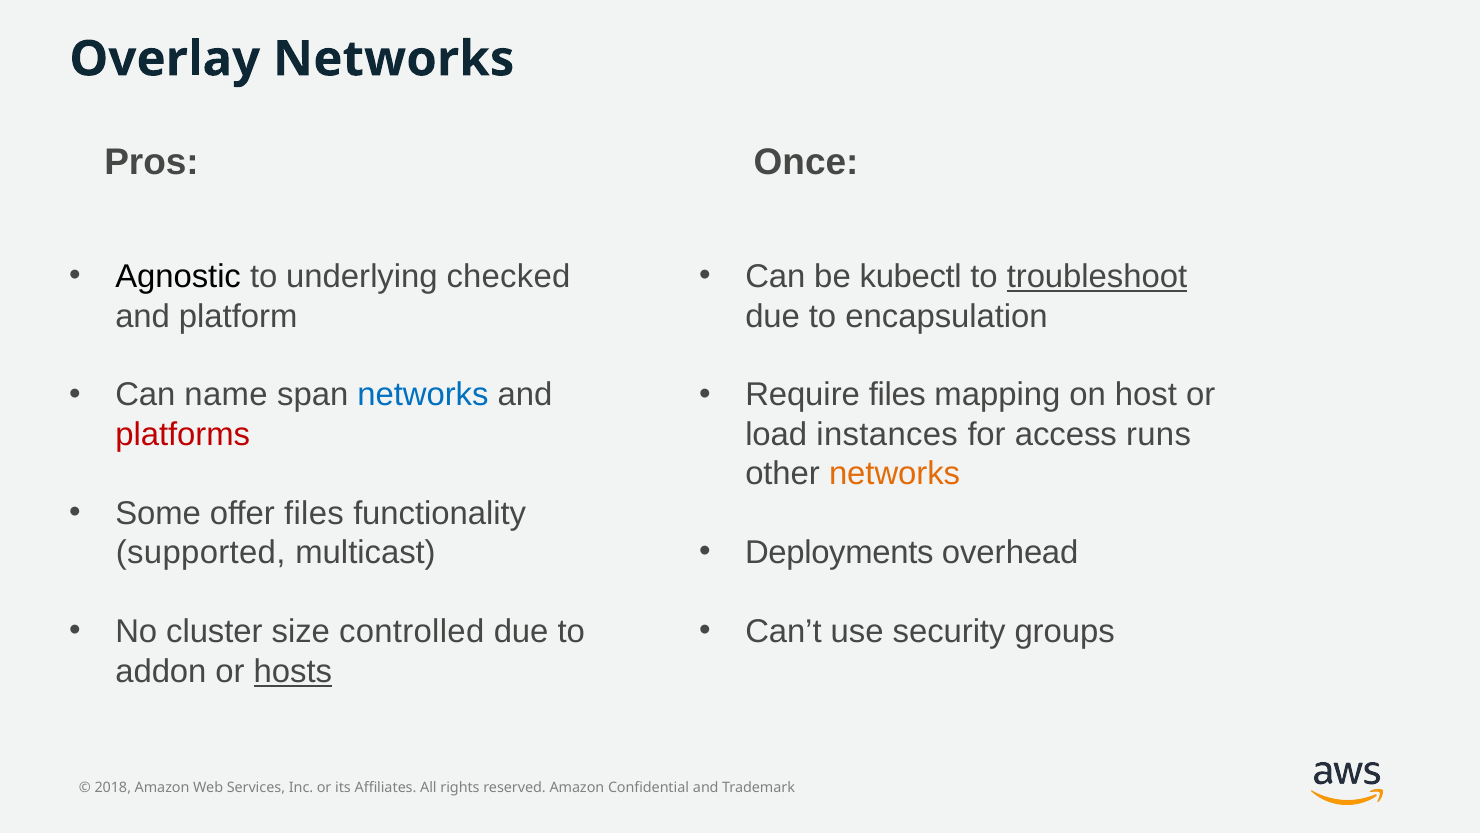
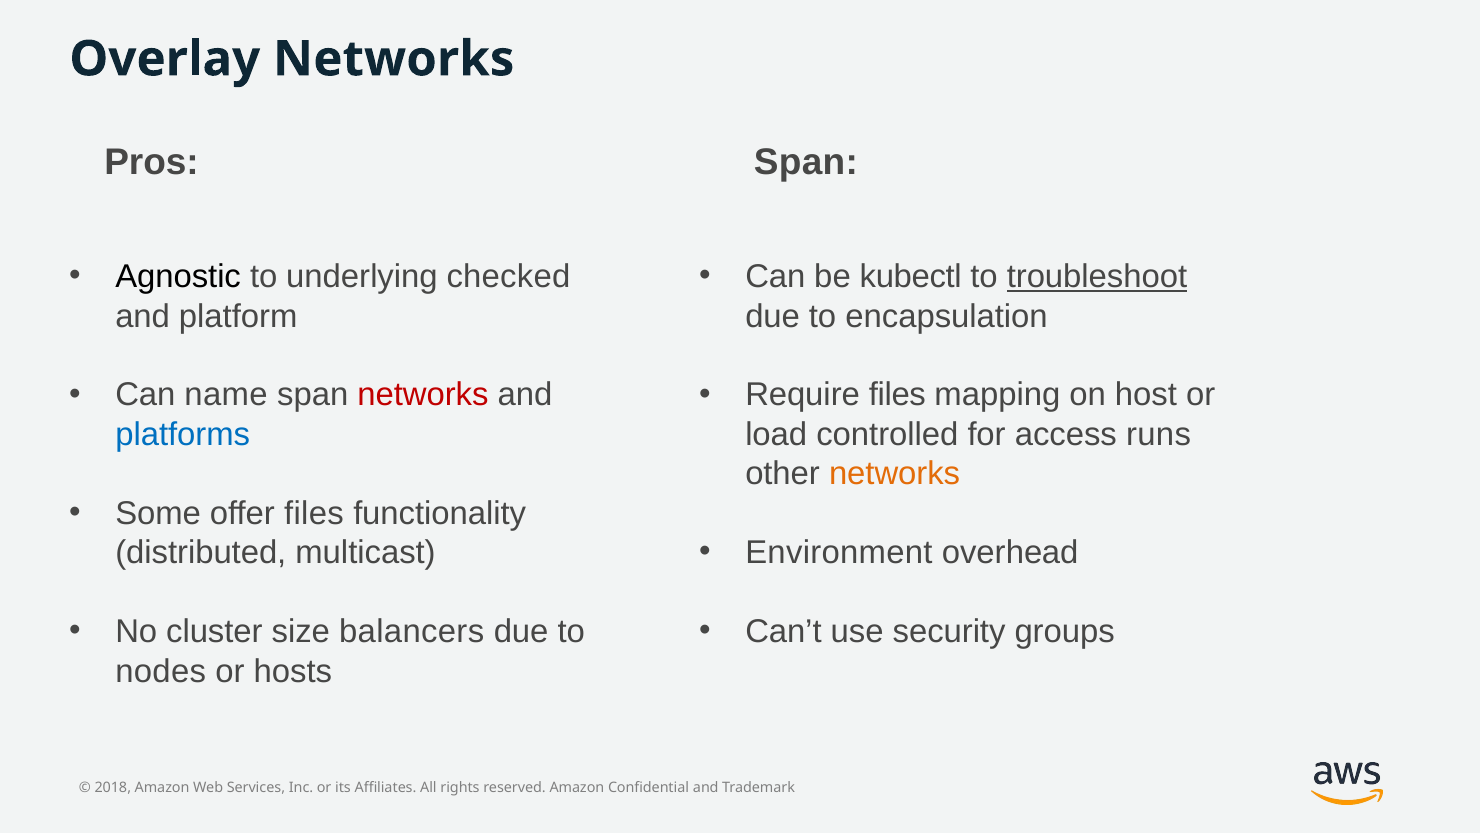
Pros Once: Once -> Span
networks at (423, 395) colour: blue -> red
platforms colour: red -> blue
instances: instances -> controlled
Deployments: Deployments -> Environment
supported: supported -> distributed
controlled: controlled -> balancers
addon: addon -> nodes
hosts underline: present -> none
